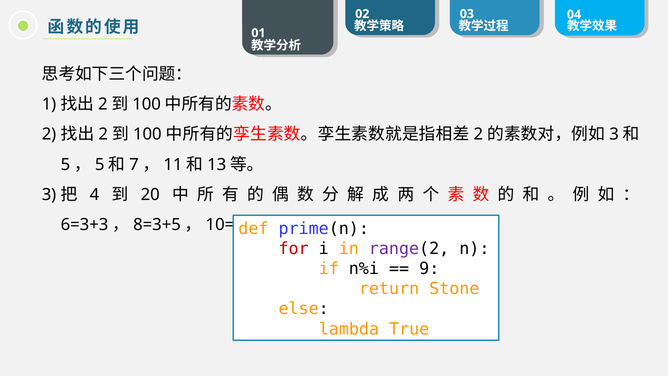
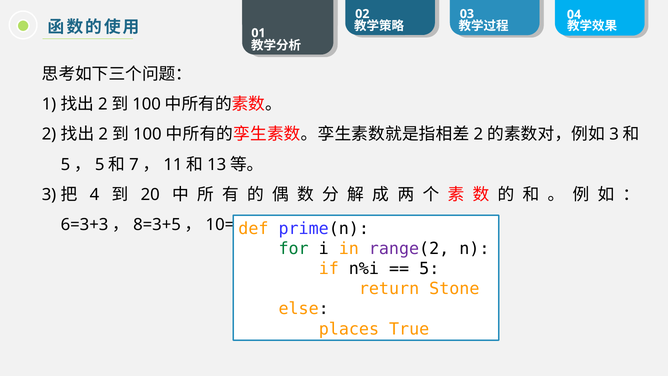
for colour: red -> green
9 at (429, 269): 9 -> 5
lambda: lambda -> places
